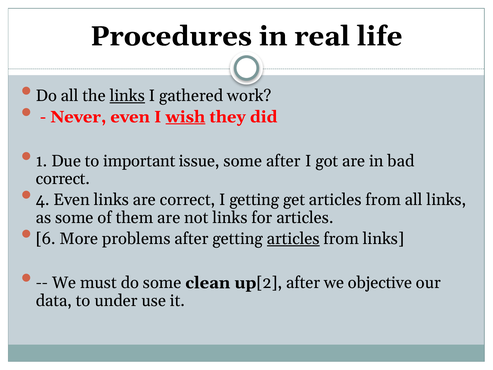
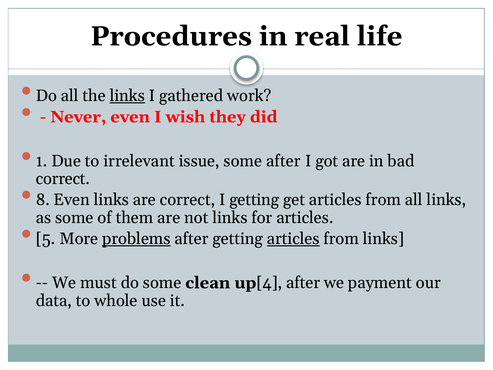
wish underline: present -> none
important: important -> irrelevant
4: 4 -> 8
6: 6 -> 5
problems underline: none -> present
2: 2 -> 4
objective: objective -> payment
under: under -> whole
